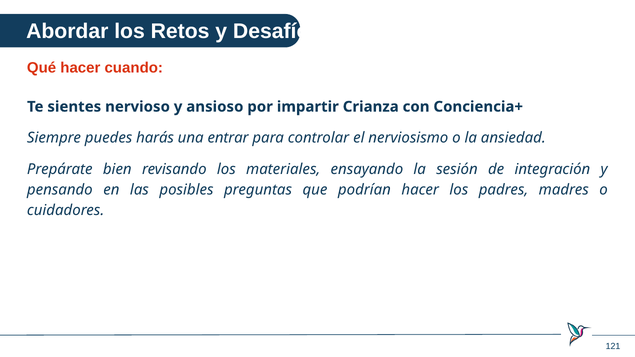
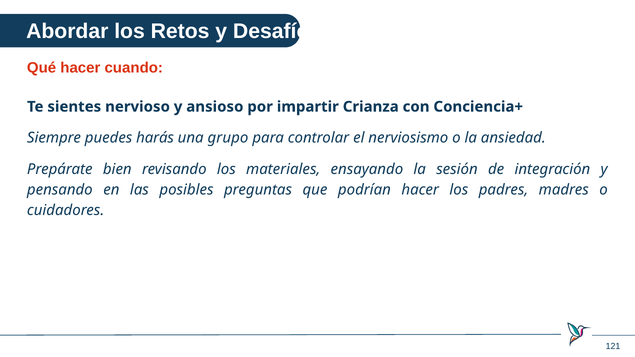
entrar: entrar -> grupo
